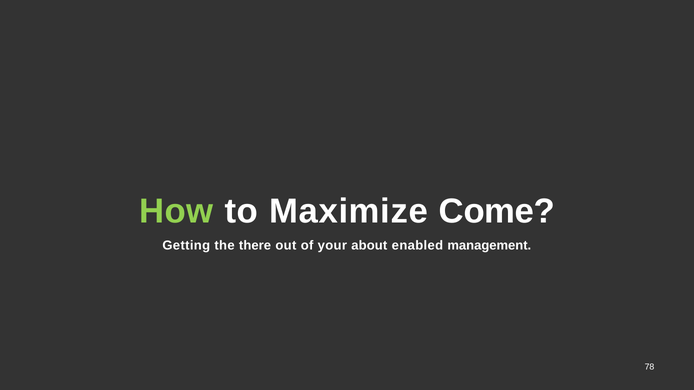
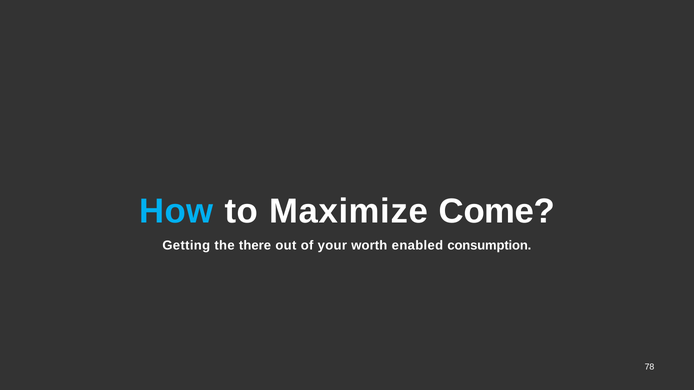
How colour: light green -> light blue
about: about -> worth
management: management -> consumption
